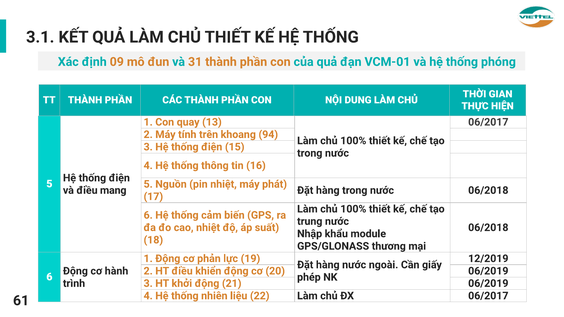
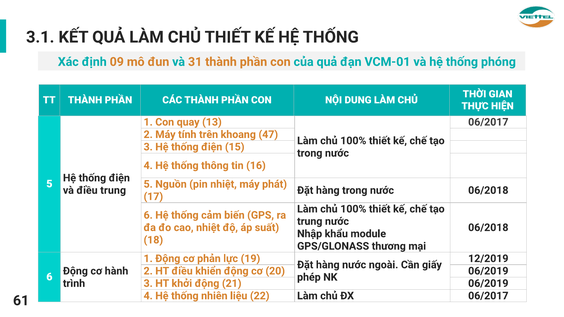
94: 94 -> 47
điều mang: mang -> trung
